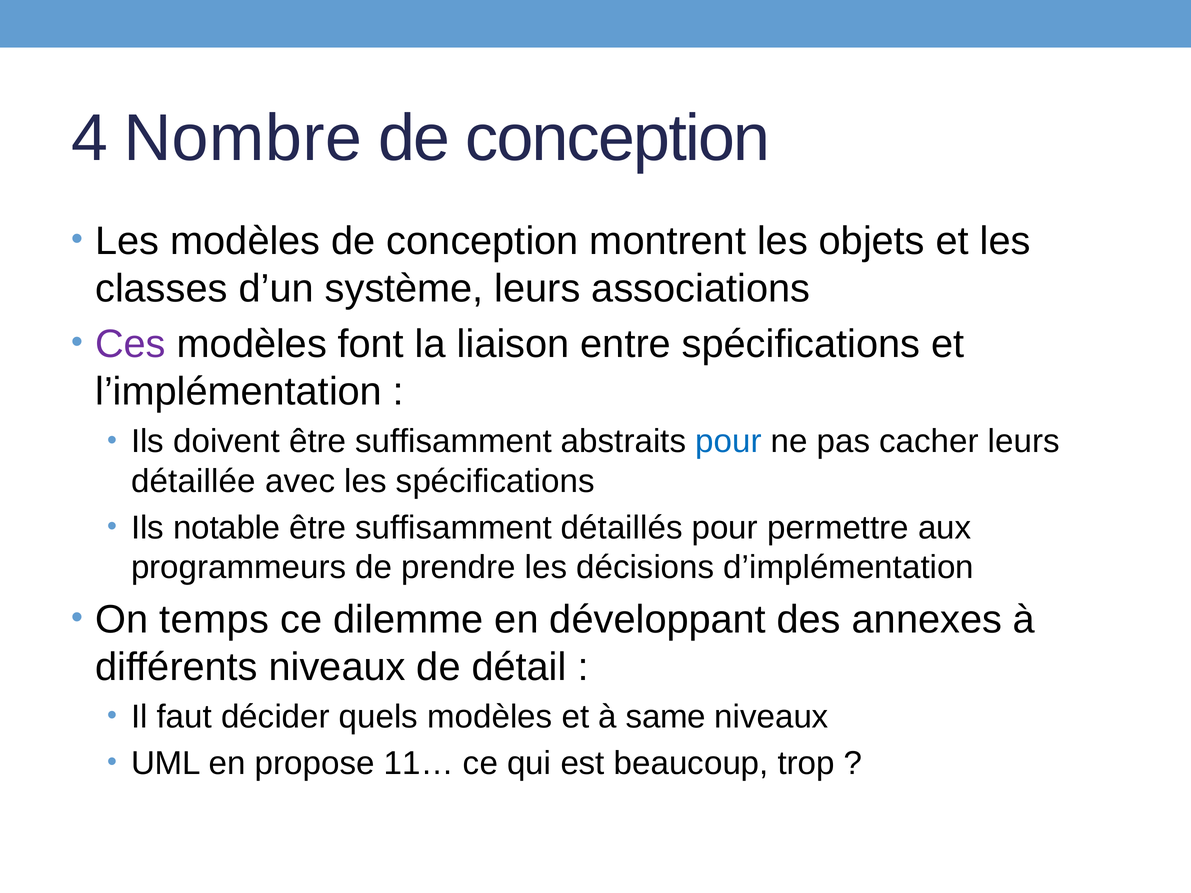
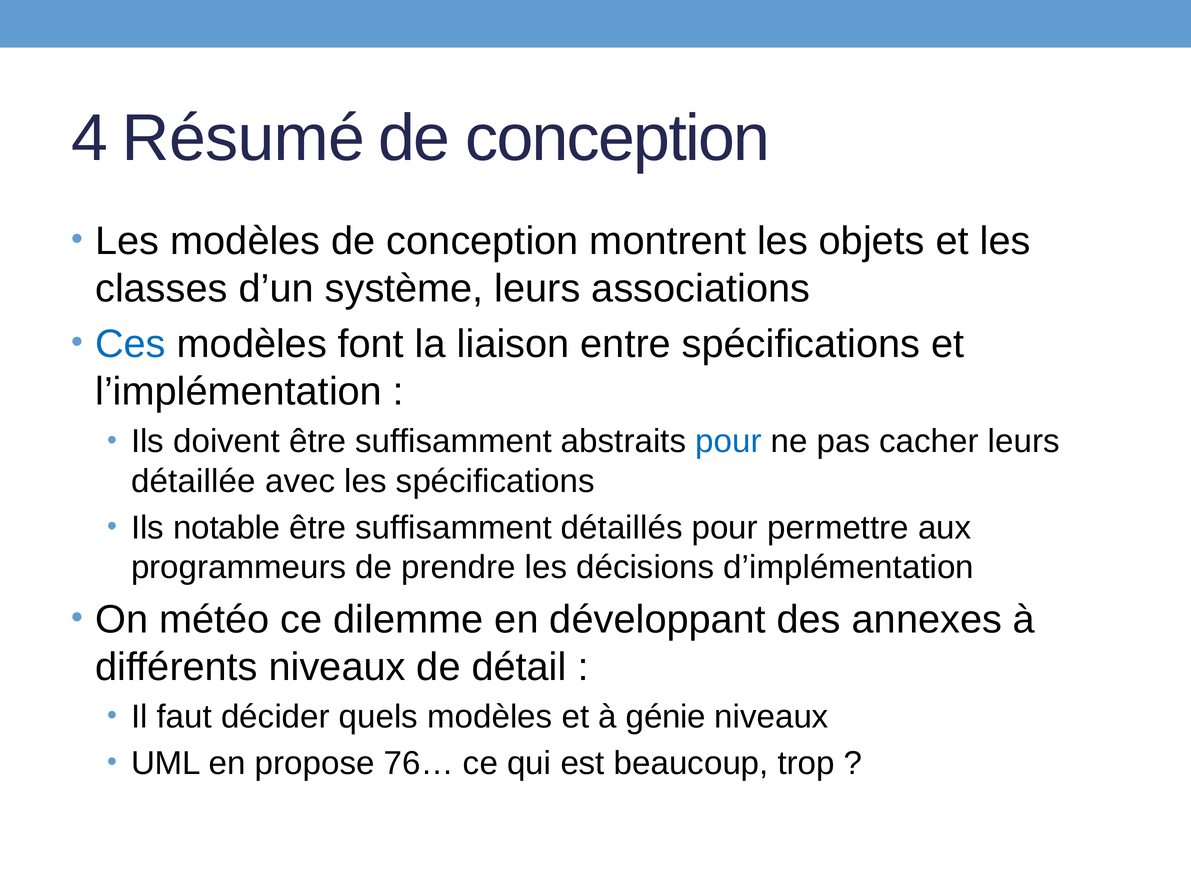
Nombre: Nombre -> Résumé
Ces colour: purple -> blue
temps: temps -> météo
same: same -> génie
11…: 11… -> 76…
